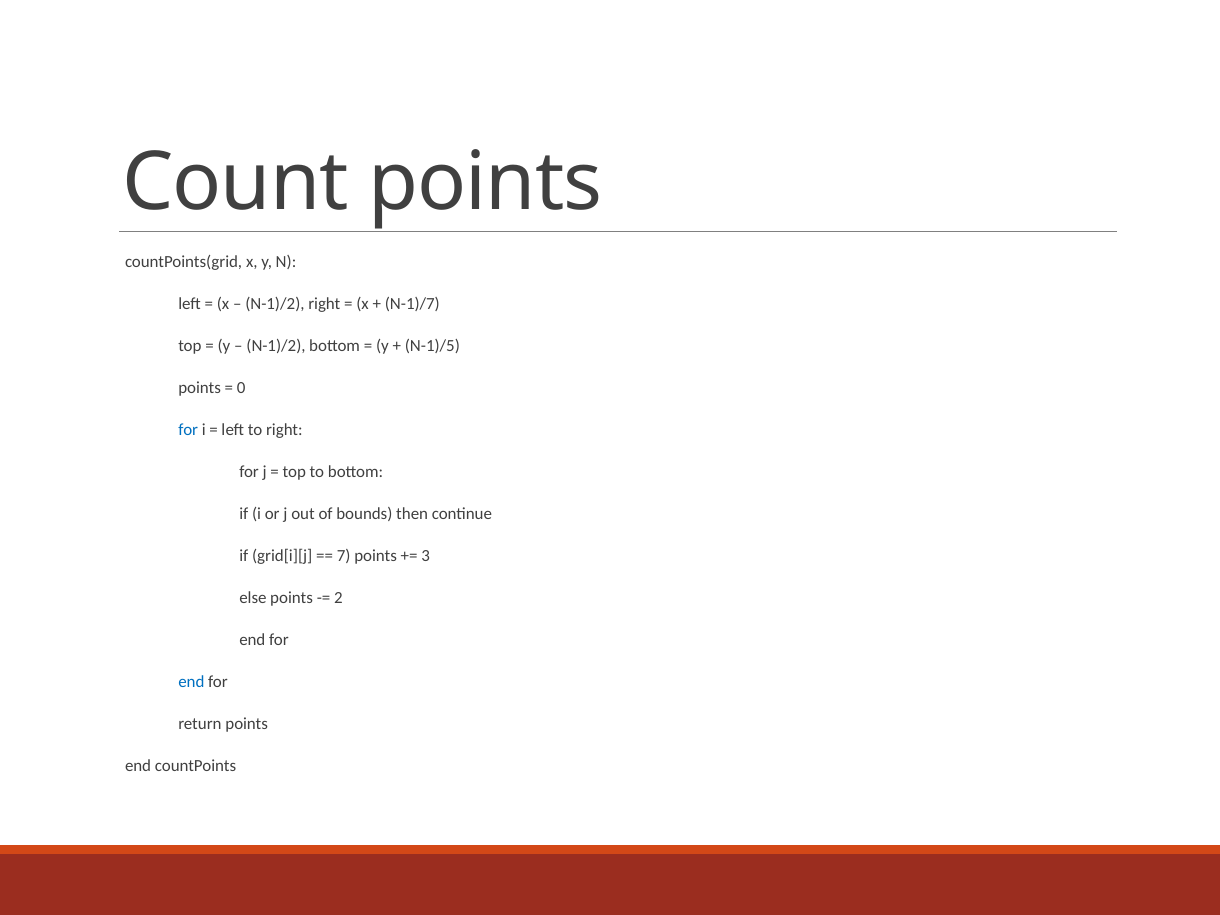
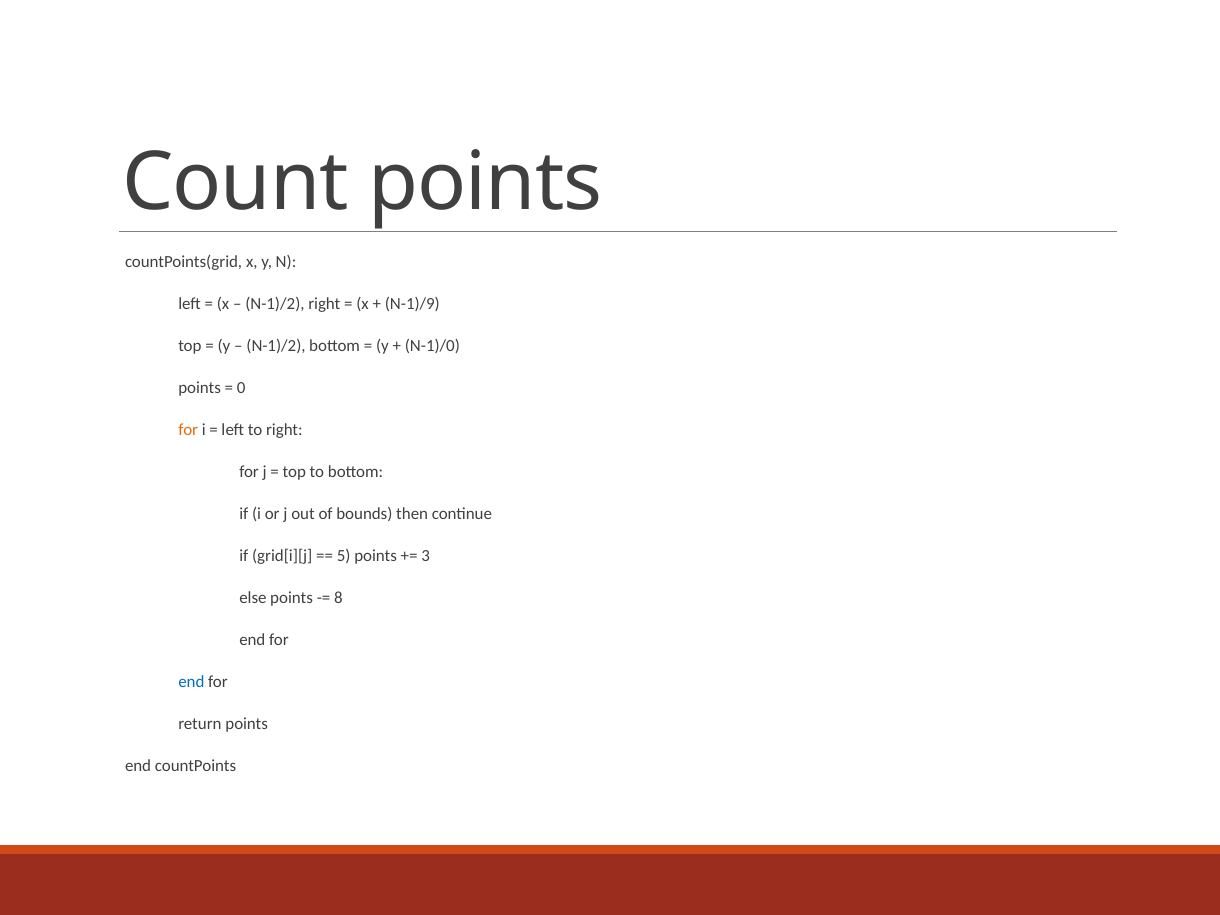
N-1)/7: N-1)/7 -> N-1)/9
N-1)/5: N-1)/5 -> N-1)/0
for at (188, 430) colour: blue -> orange
7: 7 -> 5
2: 2 -> 8
